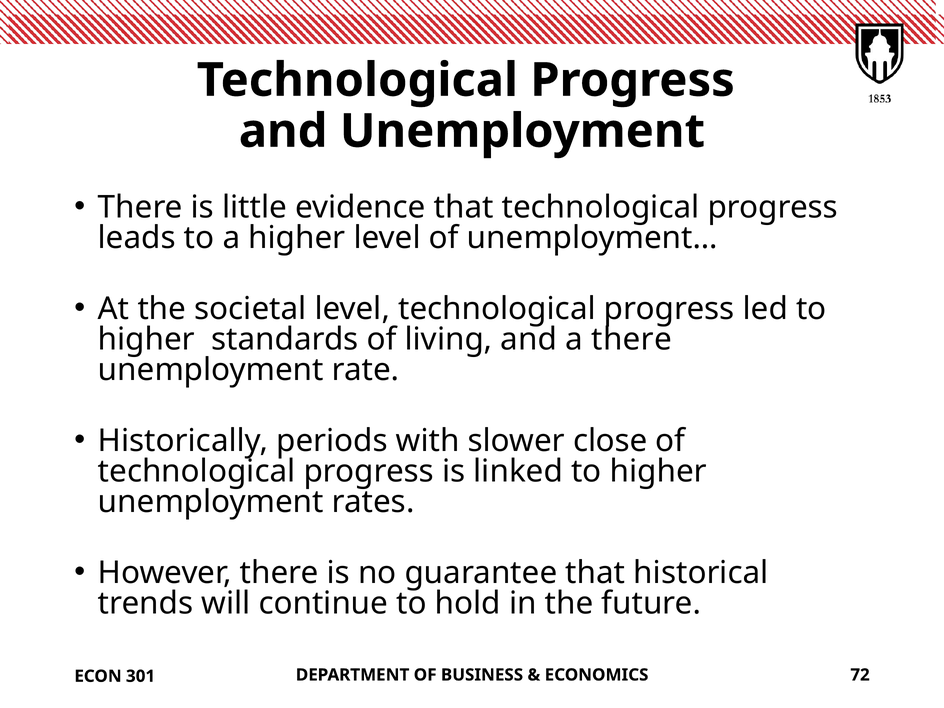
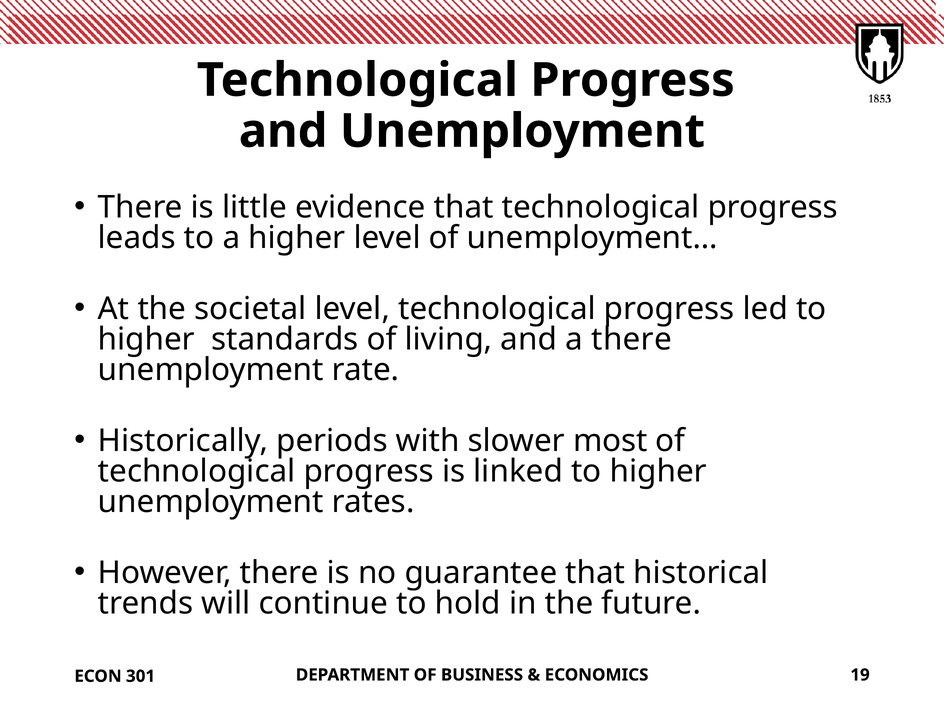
close: close -> most
72: 72 -> 19
